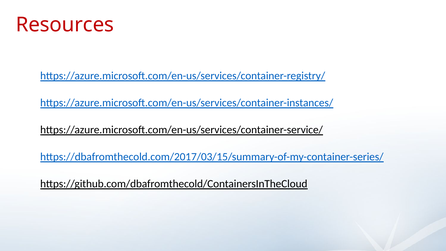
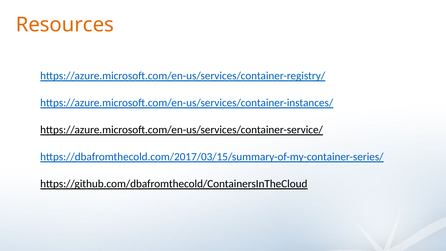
Resources colour: red -> orange
